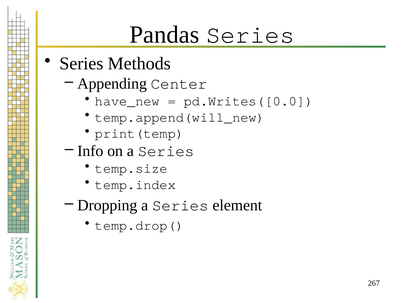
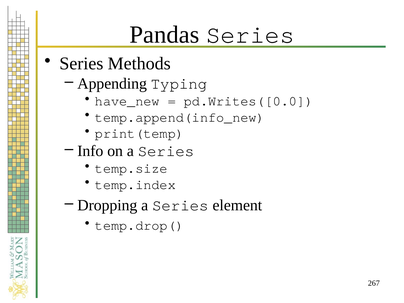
Center: Center -> Typing
temp.append(will_new: temp.append(will_new -> temp.append(info_new
